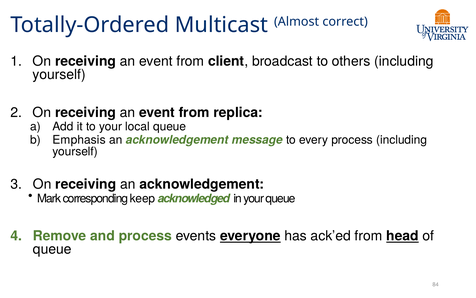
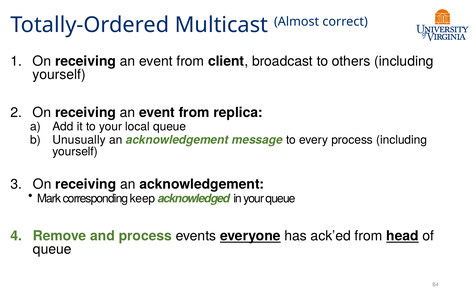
Emphasis: Emphasis -> Unusually
